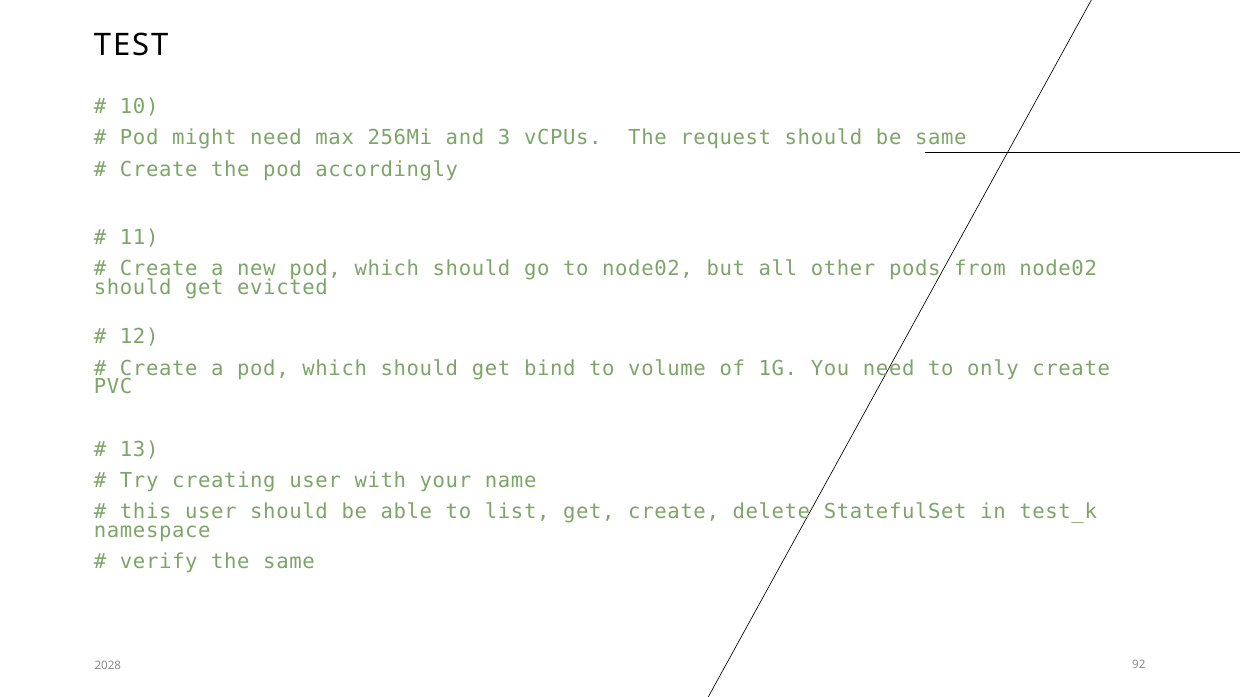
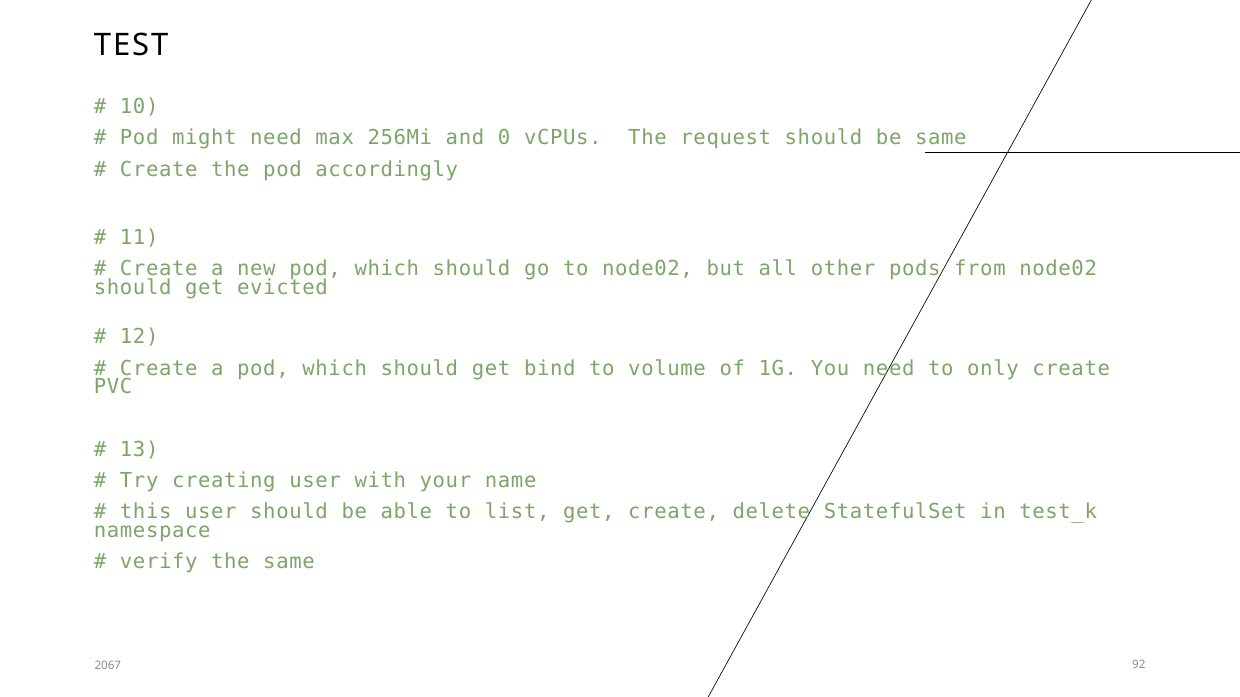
3: 3 -> 0
2028: 2028 -> 2067
